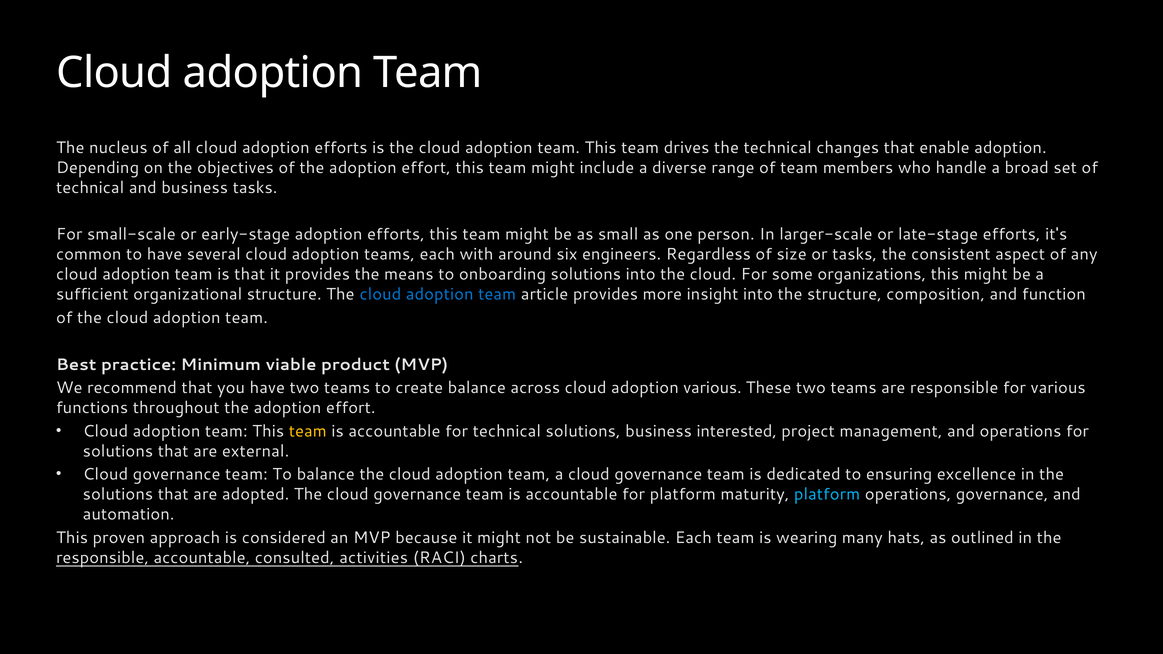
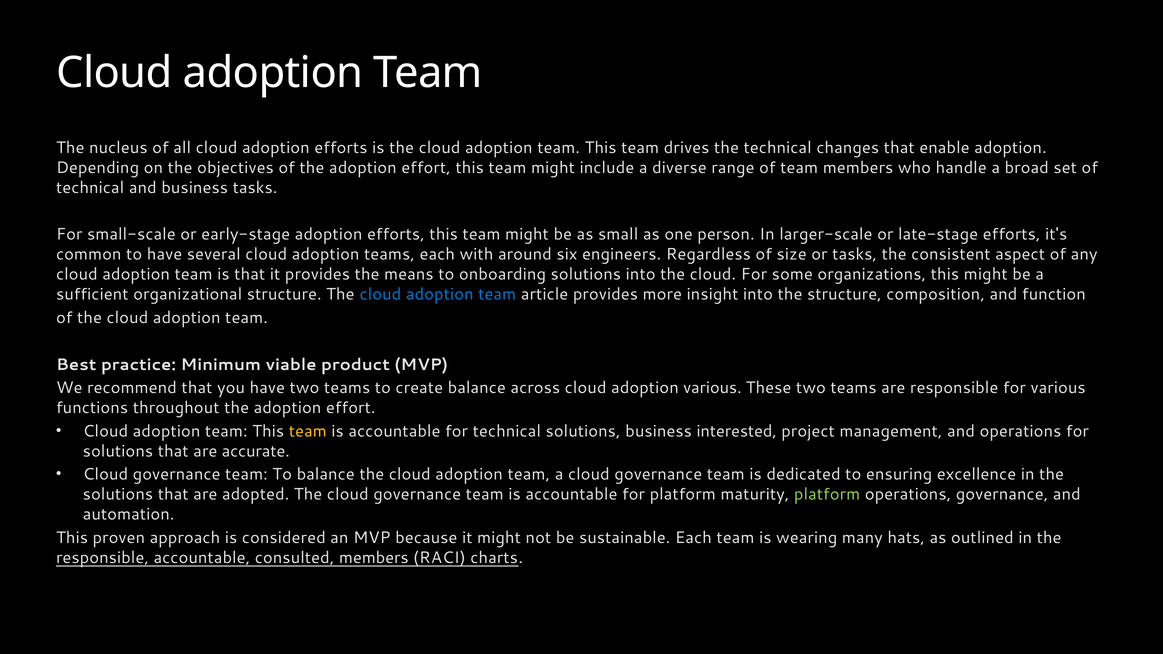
external: external -> accurate
platform at (827, 494) colour: light blue -> light green
consulted activities: activities -> members
